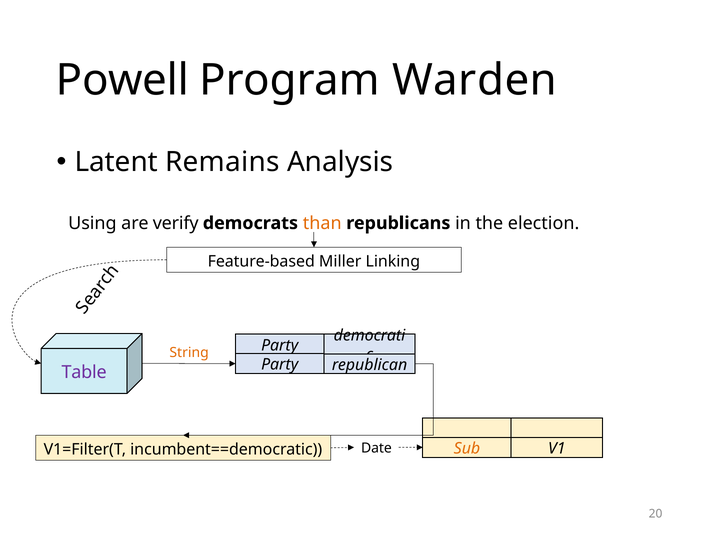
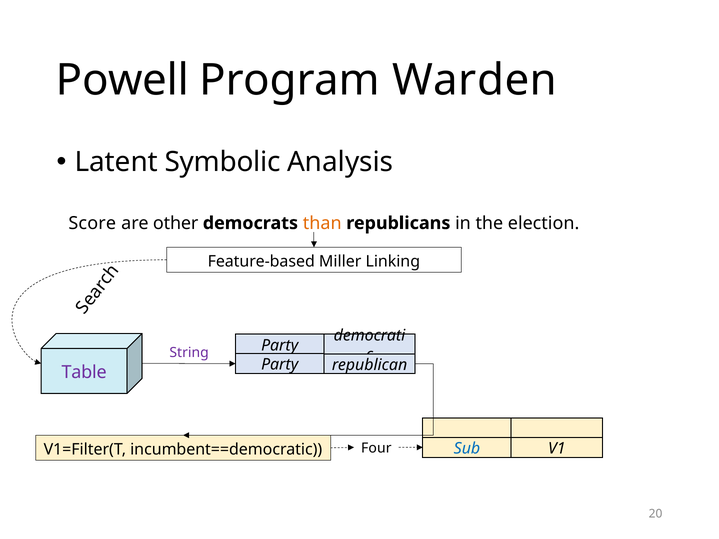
Remains: Remains -> Symbolic
Using: Using -> Score
verify: verify -> other
String colour: orange -> purple
Date: Date -> Four
Sub colour: orange -> blue
